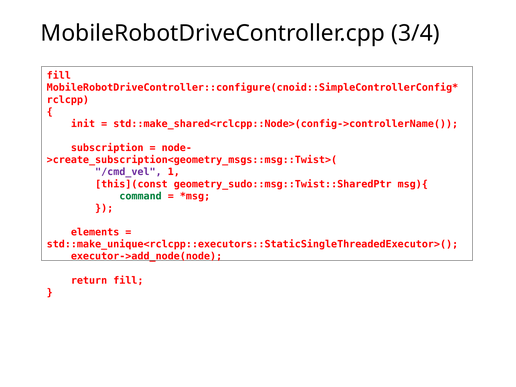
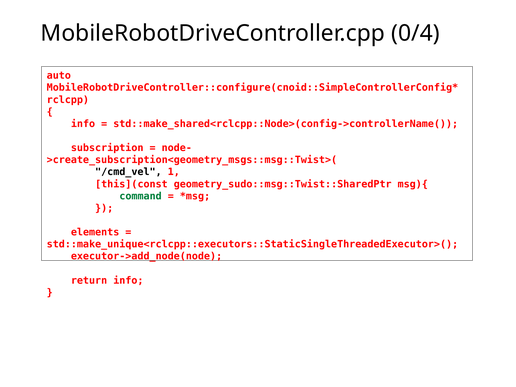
3/4: 3/4 -> 0/4
fill at (59, 76): fill -> auto
init at (83, 124): init -> info
/cmd_vel colour: purple -> black
return fill: fill -> info
